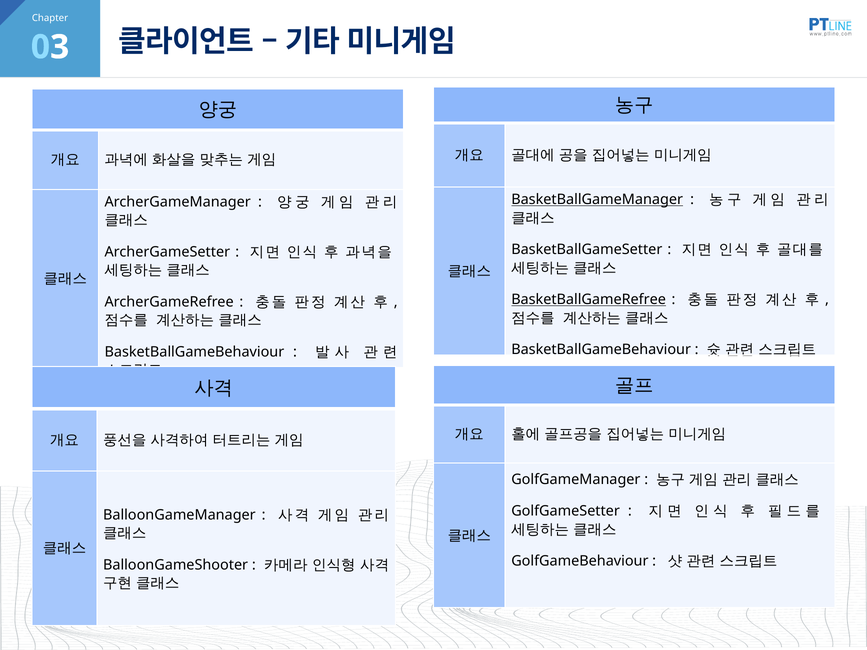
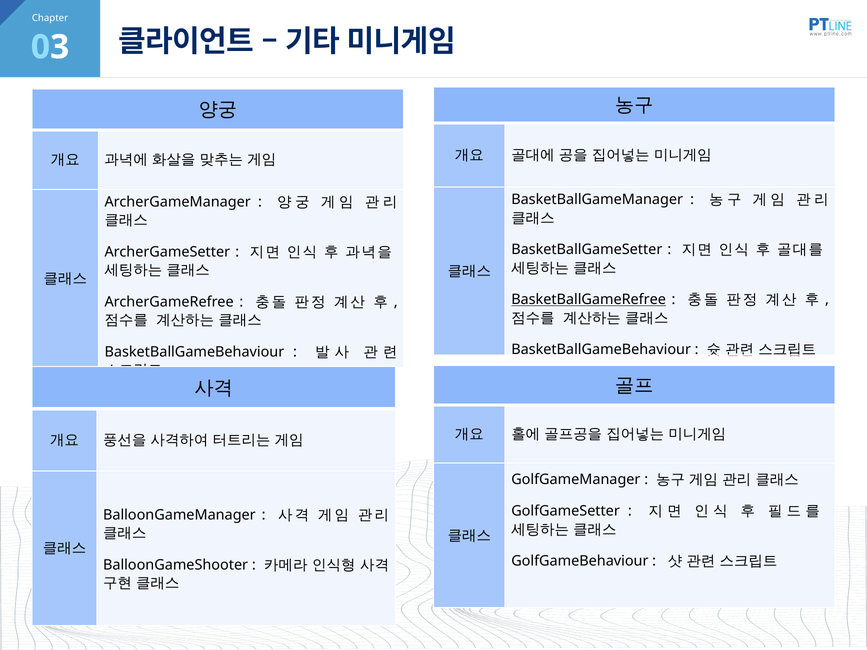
BasketBallGameManager underline: present -> none
